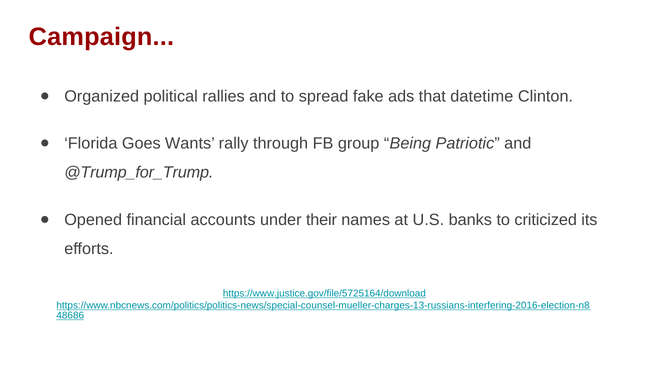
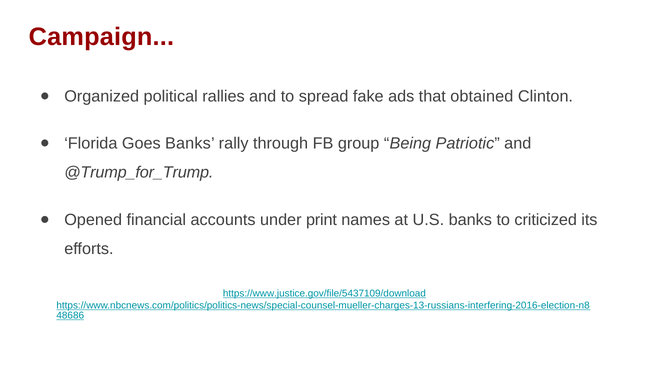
datetime: datetime -> obtained
Goes Wants: Wants -> Banks
their: their -> print
https://www.justice.gov/file/5725164/download: https://www.justice.gov/file/5725164/download -> https://www.justice.gov/file/5437109/download
